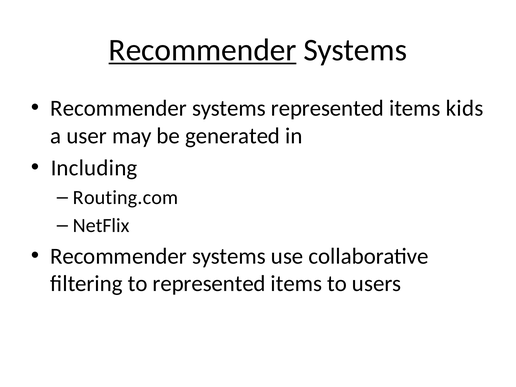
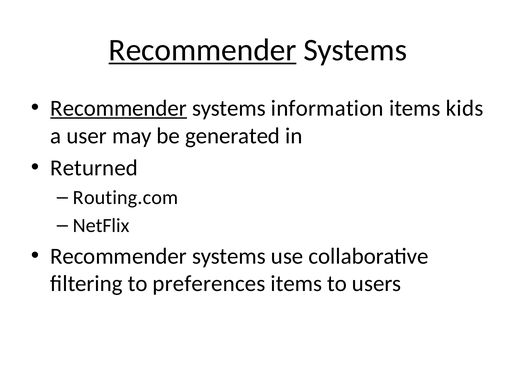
Recommender at (119, 108) underline: none -> present
systems represented: represented -> information
Including: Including -> Returned
to represented: represented -> preferences
